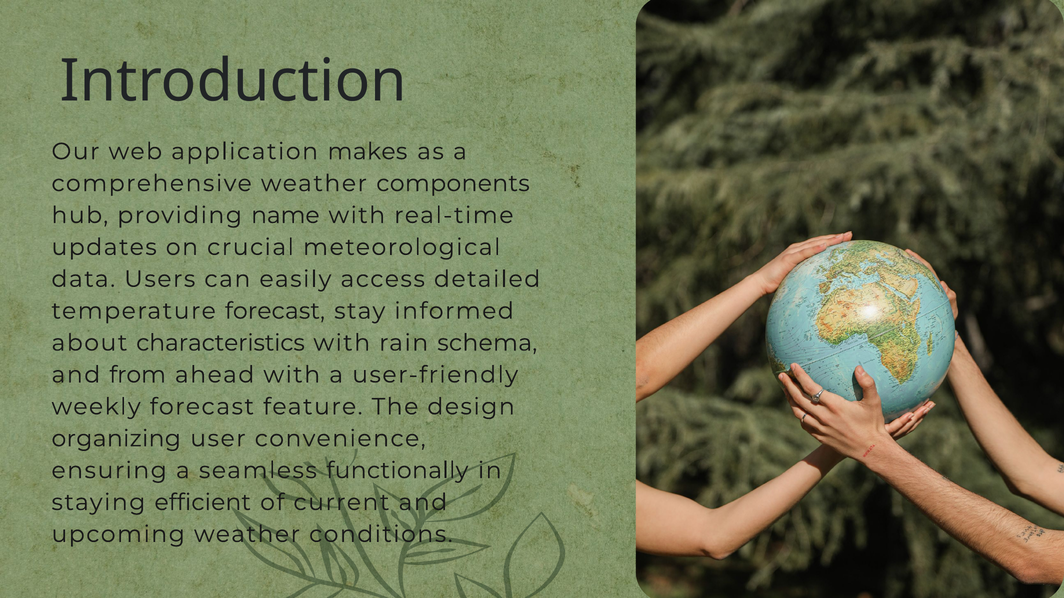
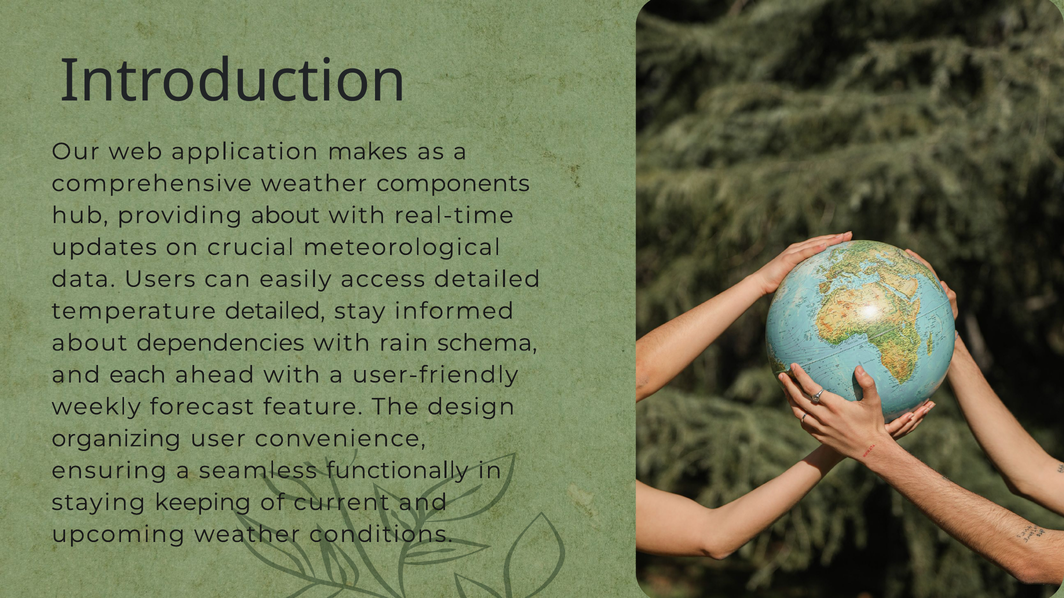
providing name: name -> about
temperature forecast: forecast -> detailed
characteristics: characteristics -> dependencies
from: from -> each
efficient: efficient -> keeping
